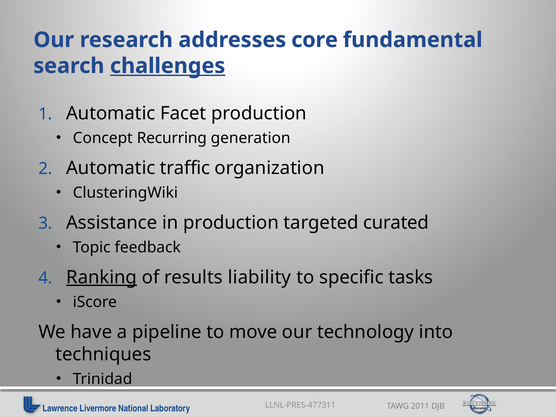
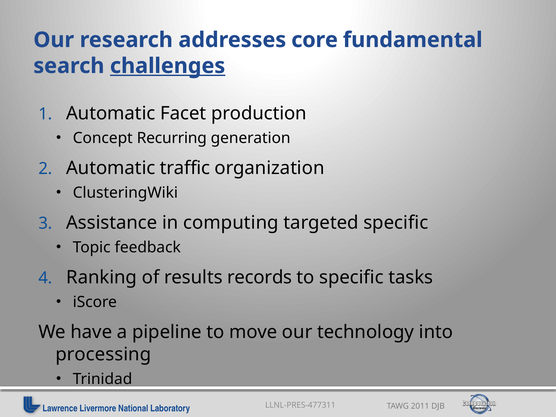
in production: production -> computing
targeted curated: curated -> specific
Ranking underline: present -> none
liability: liability -> records
techniques: techniques -> processing
